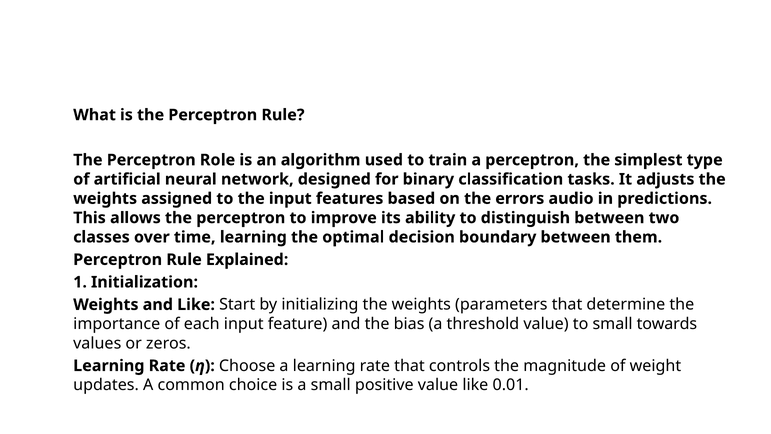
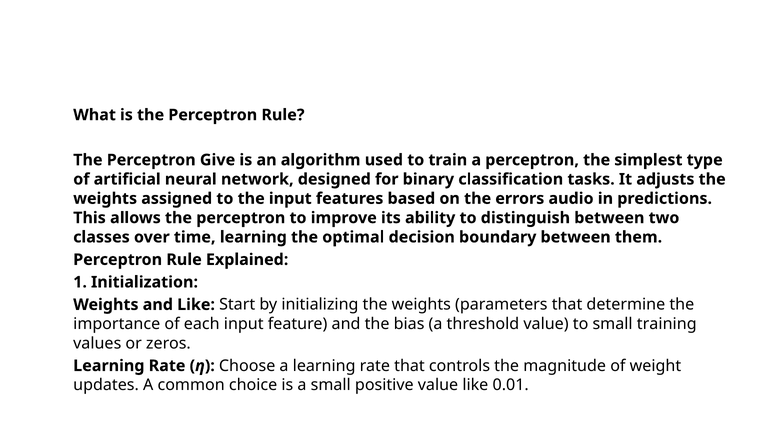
Role: Role -> Give
towards: towards -> training
